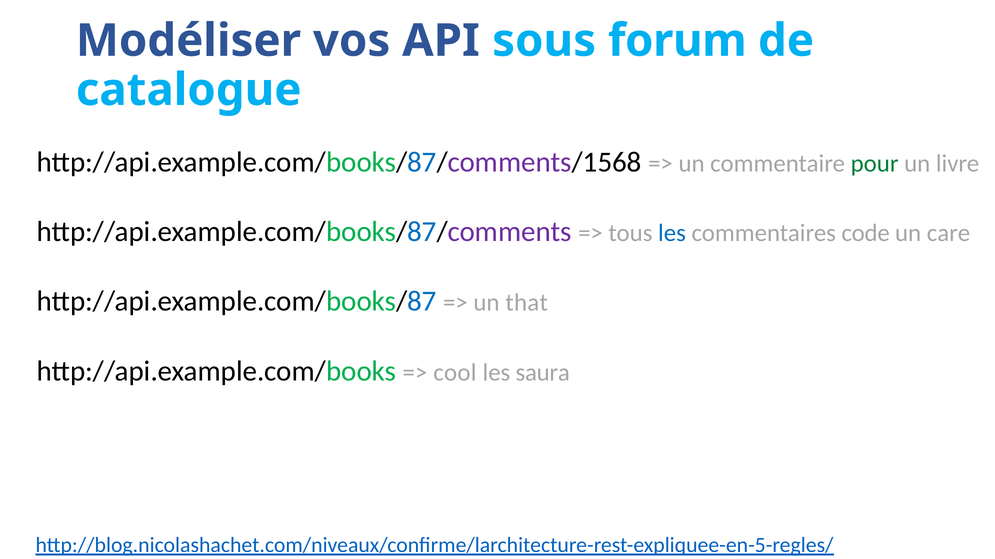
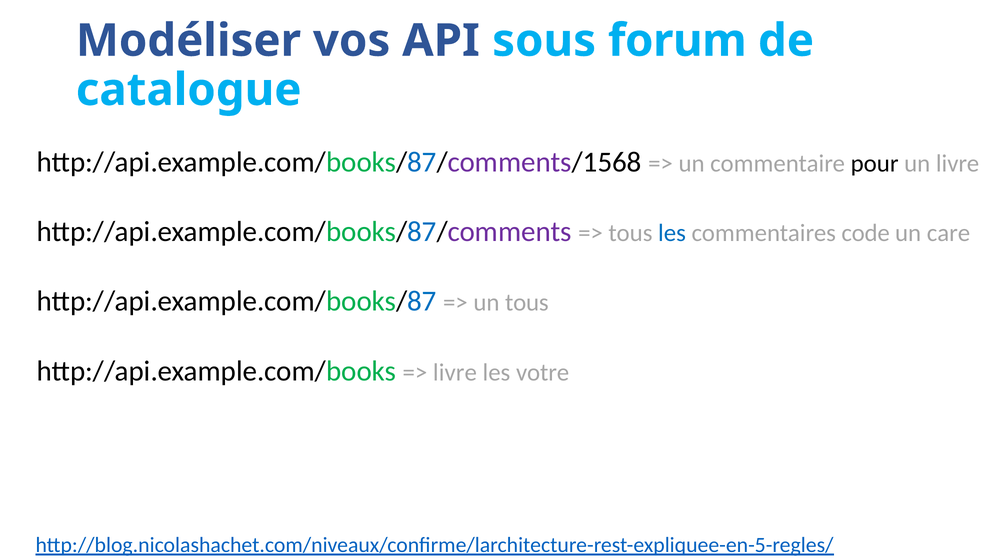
pour colour: green -> black
un that: that -> tous
cool at (455, 373): cool -> livre
saura: saura -> votre
